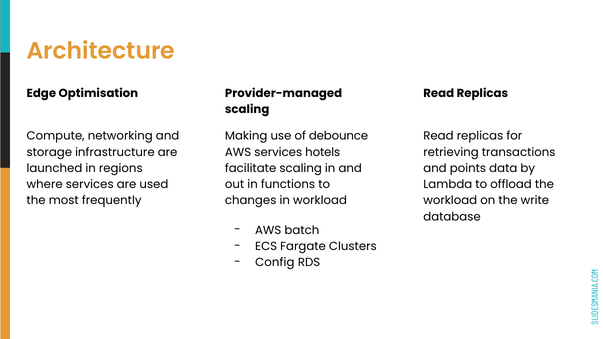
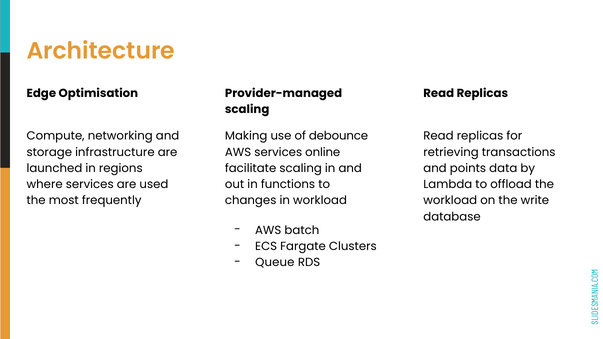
hotels: hotels -> online
Config: Config -> Queue
